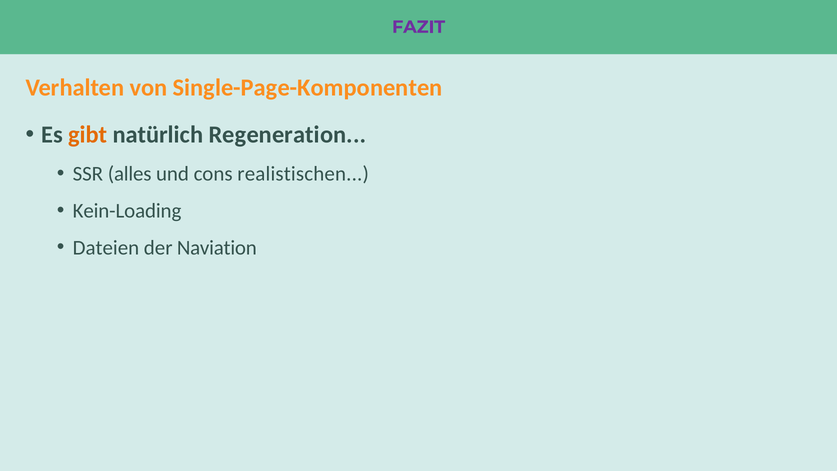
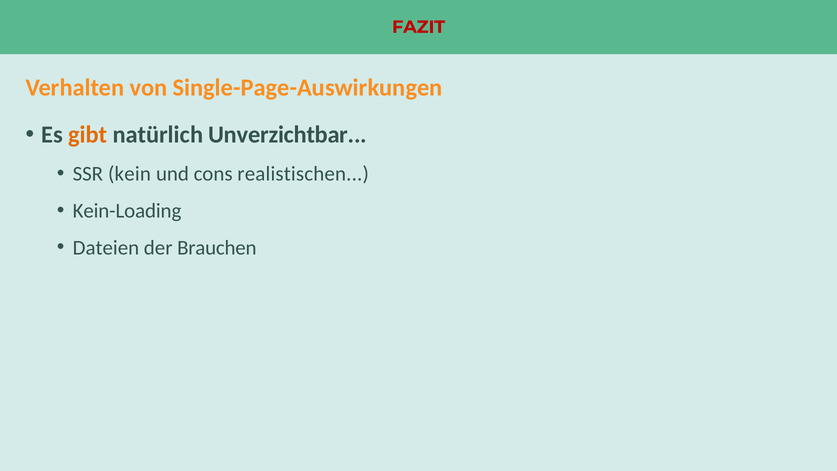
FAZIT colour: purple -> red
Single-Page-Komponenten: Single-Page-Komponenten -> Single-Page-Auswirkungen
Regeneration: Regeneration -> Unverzichtbar
alles: alles -> kein
Naviation: Naviation -> Brauchen
